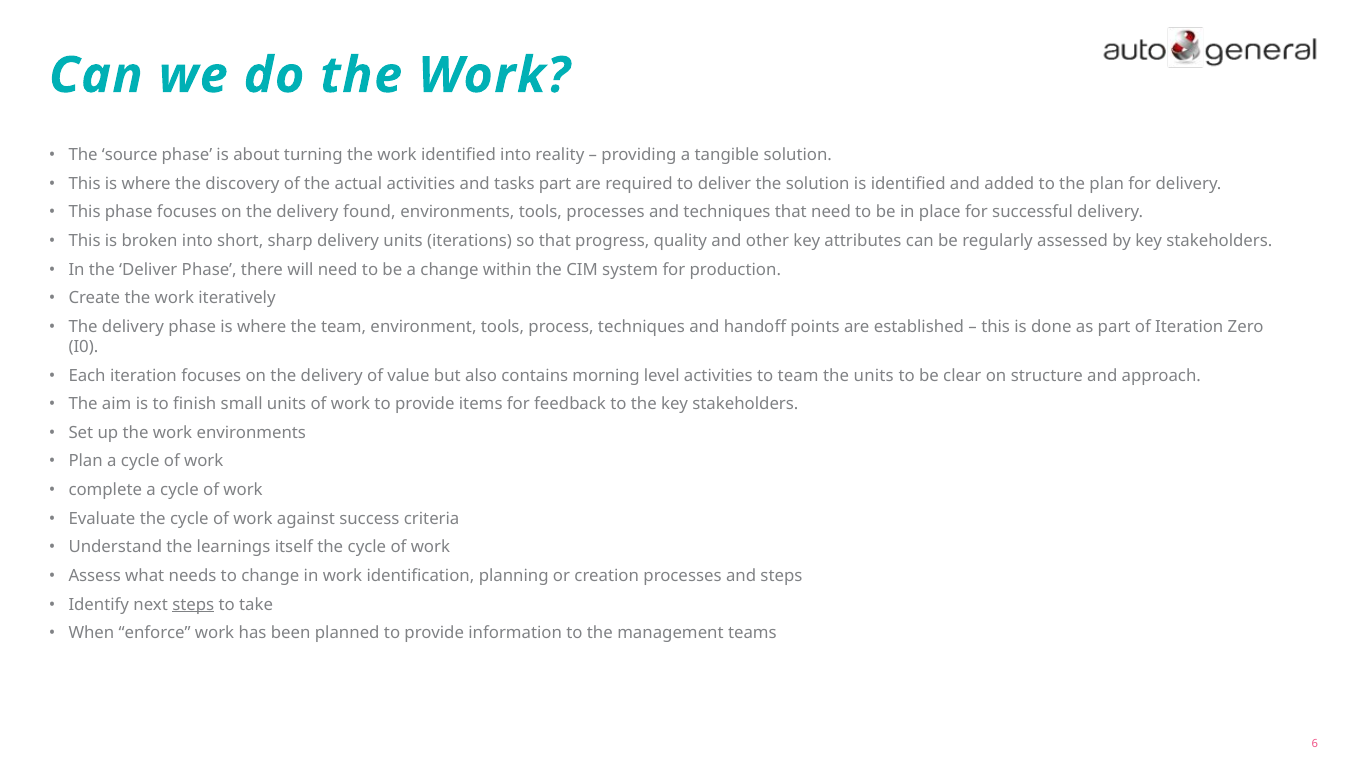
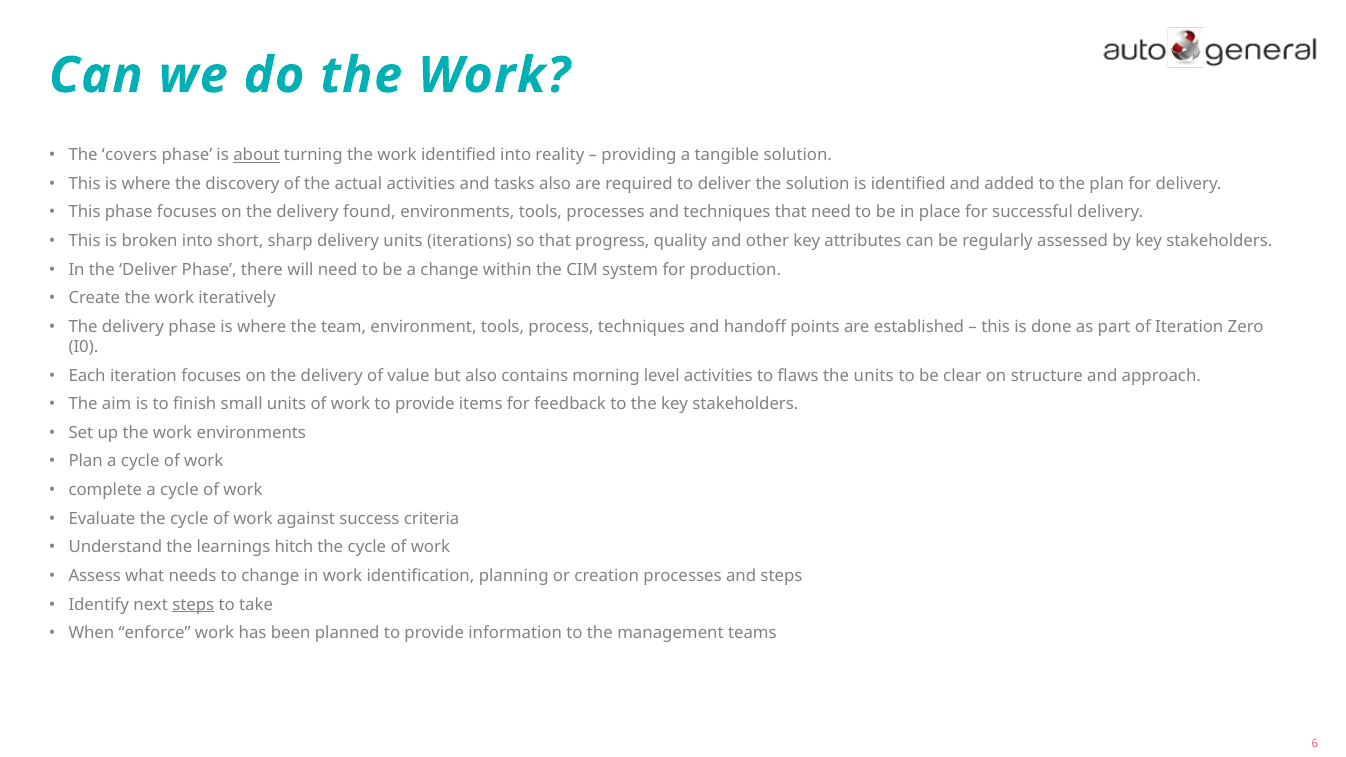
source: source -> covers
about underline: none -> present
tasks part: part -> also
to team: team -> flaws
itself: itself -> hitch
